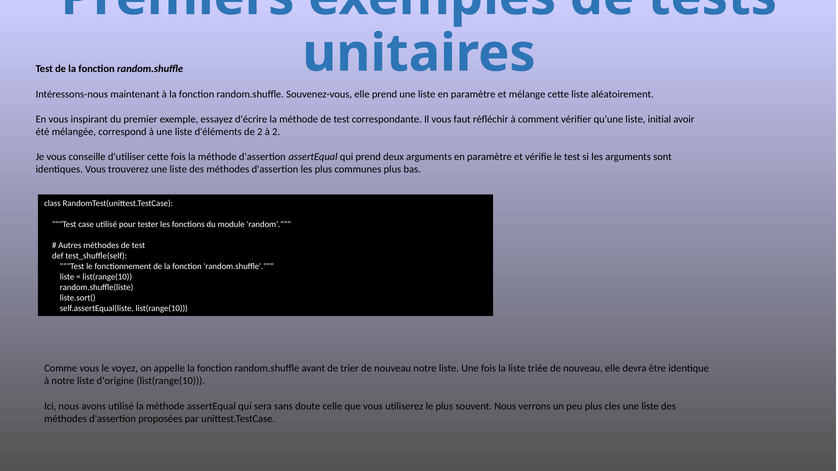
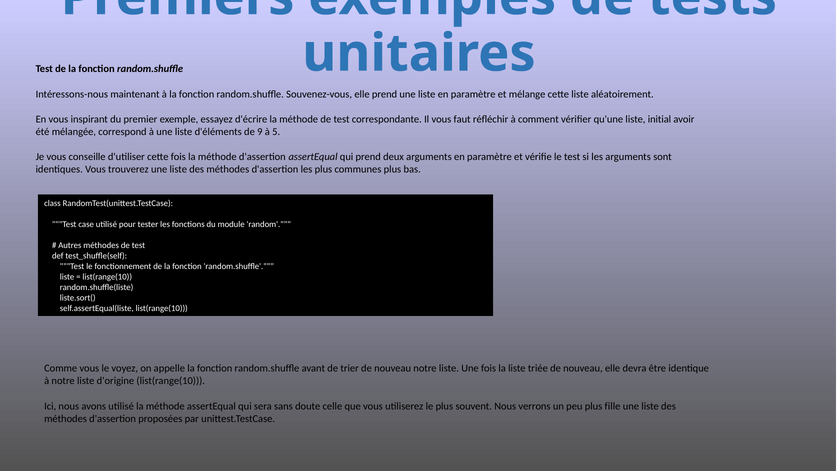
de 2: 2 -> 9
à 2: 2 -> 5
cles: cles -> fille
